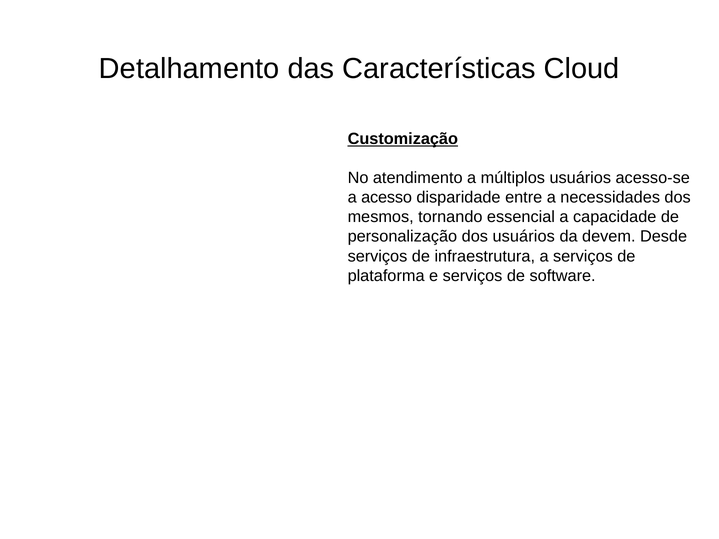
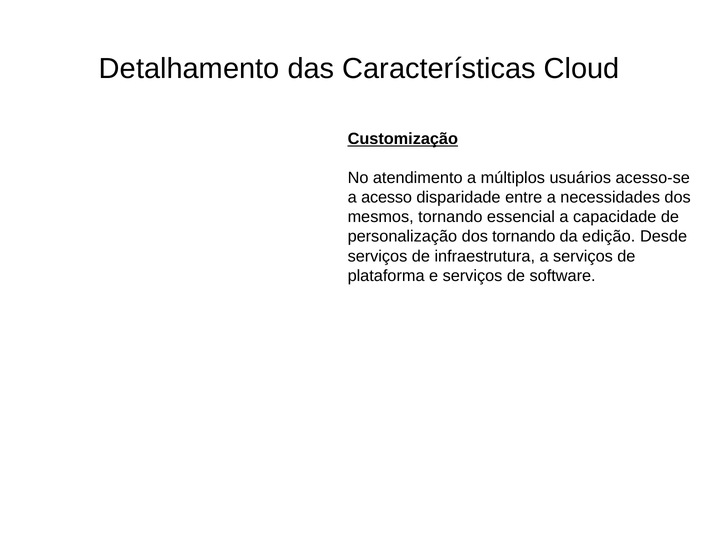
dos usuários: usuários -> tornando
devem: devem -> edição
